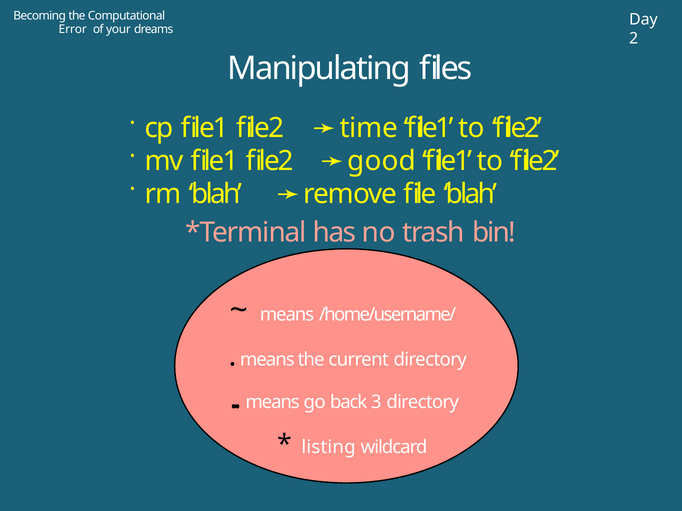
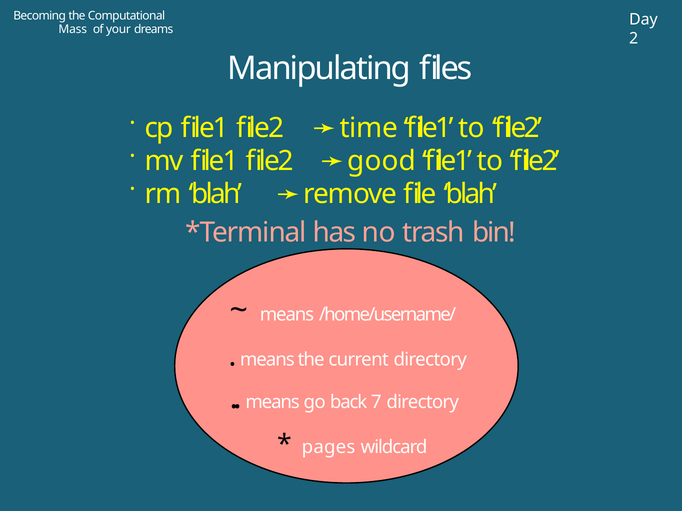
Error: Error -> Mass
3: 3 -> 7
listing: listing -> pages
